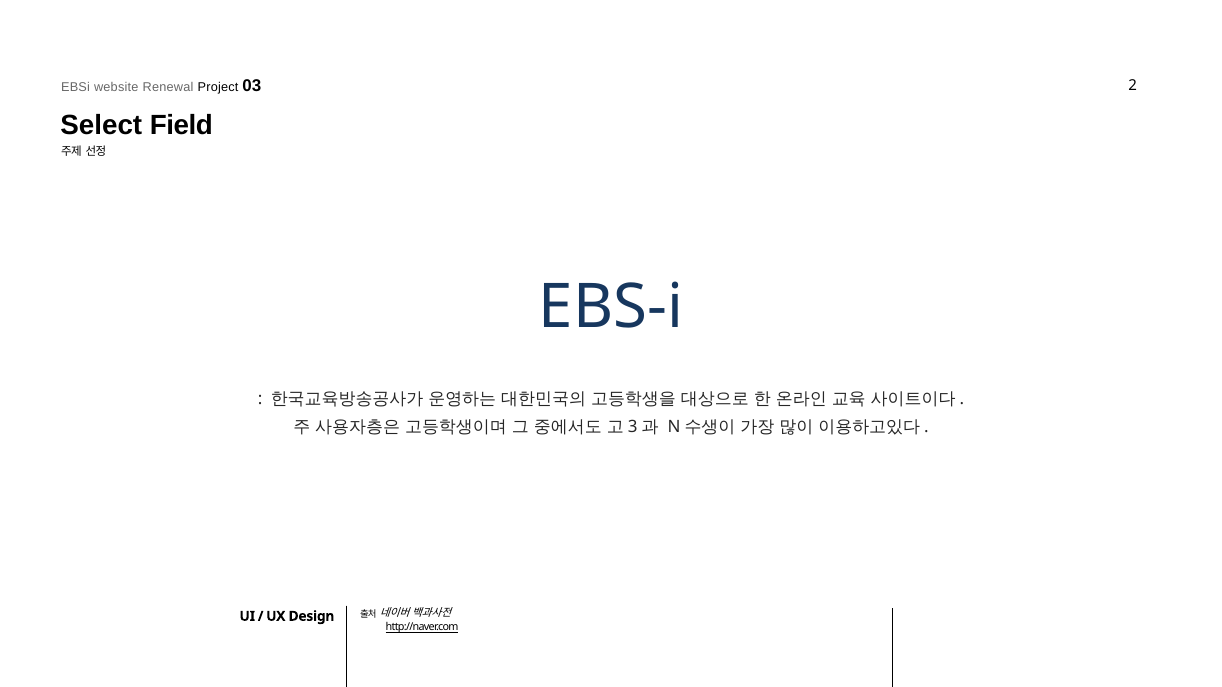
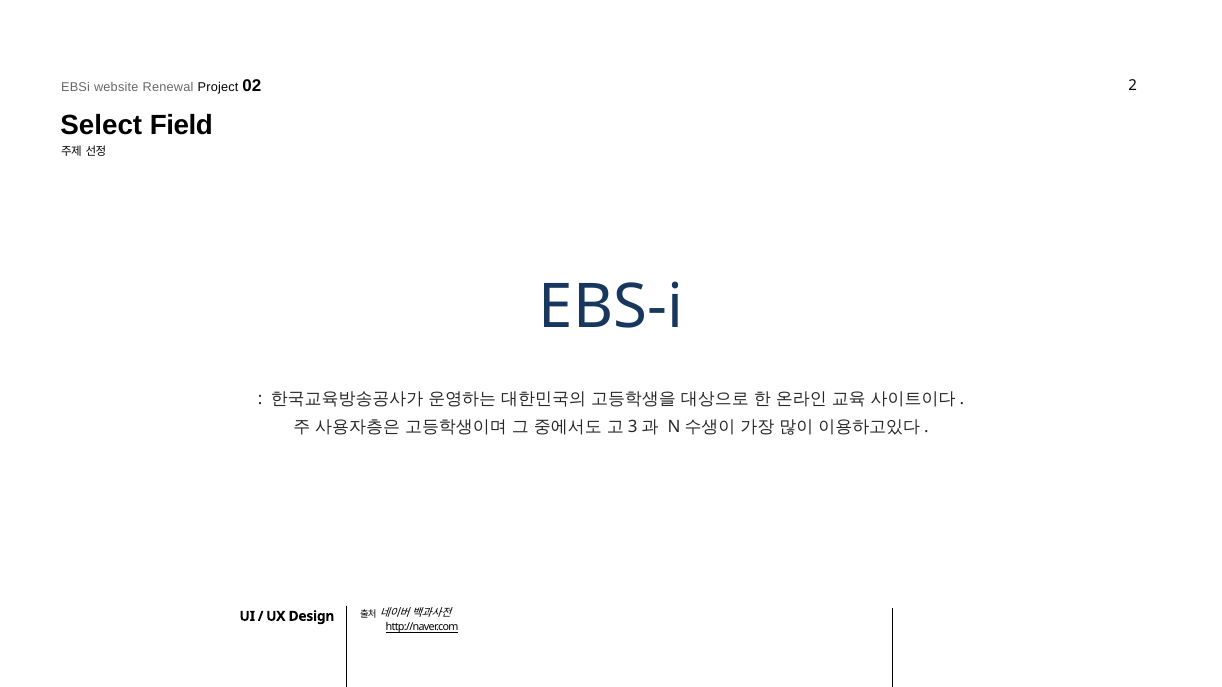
03: 03 -> 02
